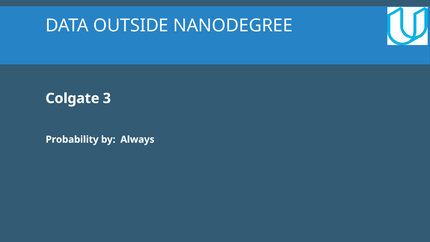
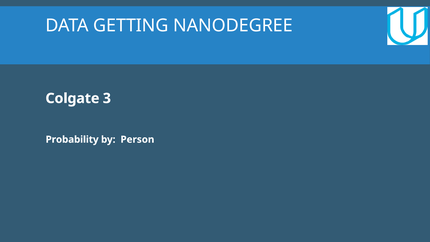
OUTSIDE: OUTSIDE -> GETTING
Always: Always -> Person
